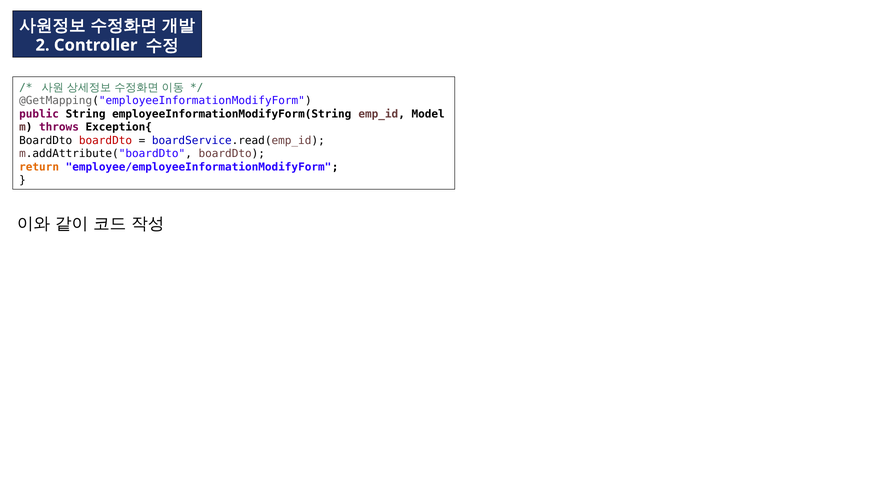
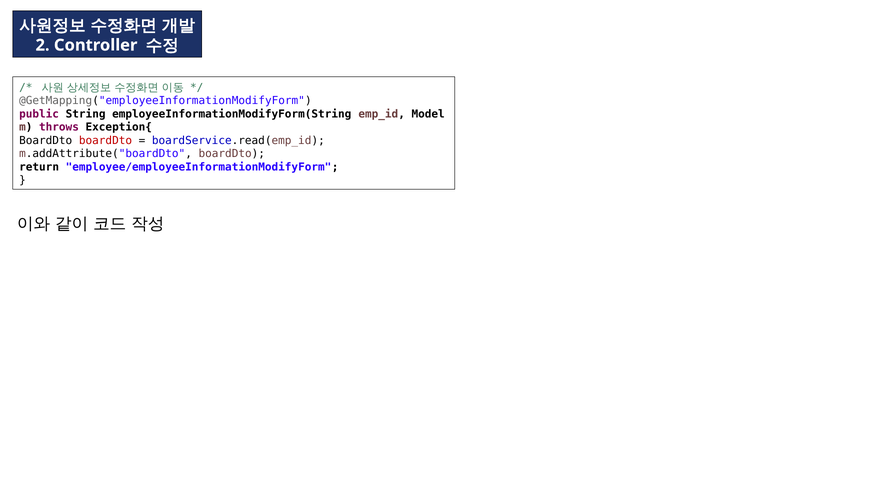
return colour: orange -> black
